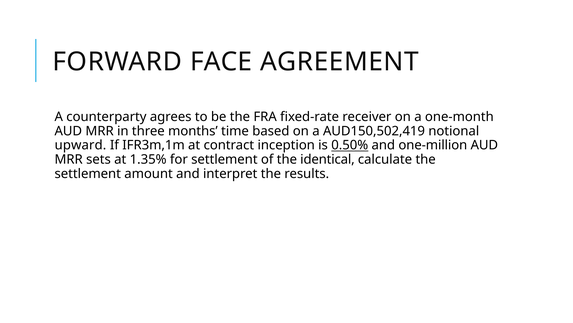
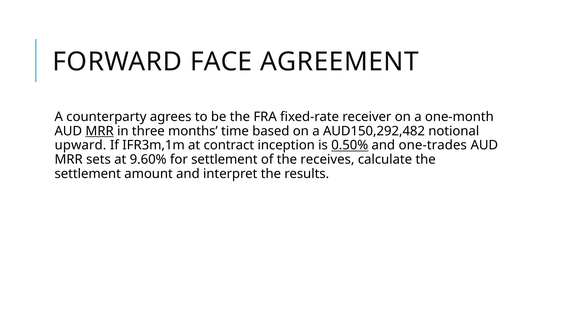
MRR at (100, 131) underline: none -> present
AUD150,502,419: AUD150,502,419 -> AUD150,292,482
one-million: one-million -> one-trades
1.35%: 1.35% -> 9.60%
identical: identical -> receives
